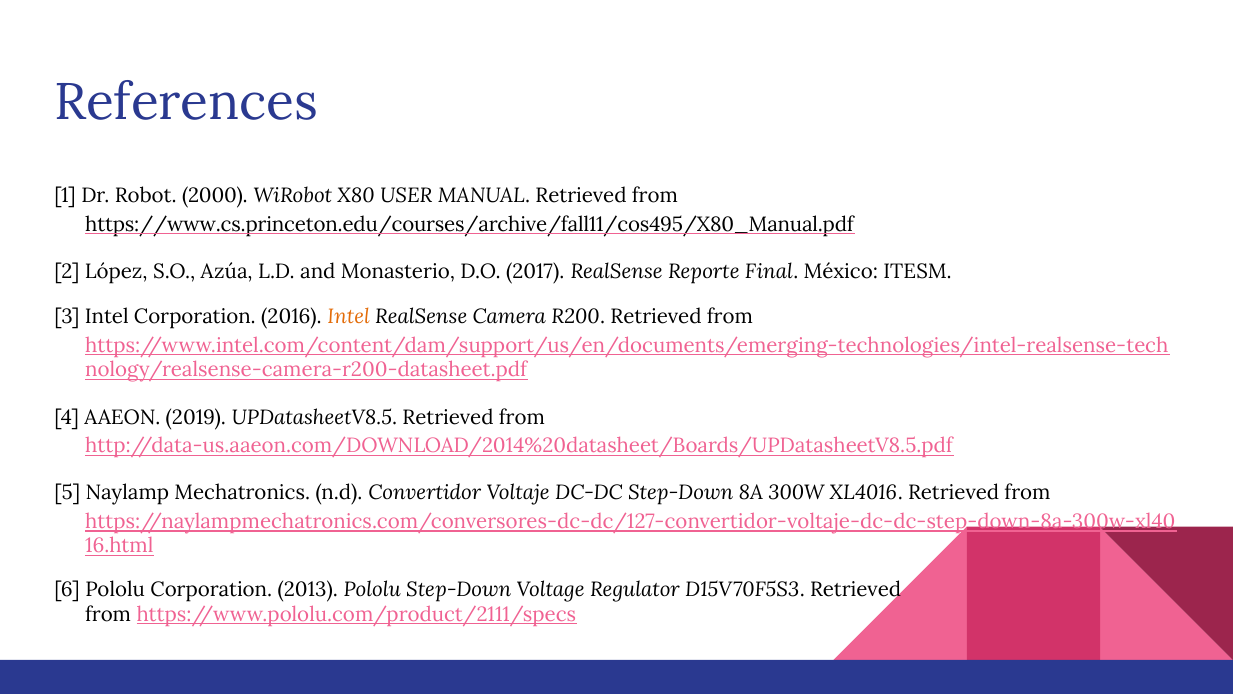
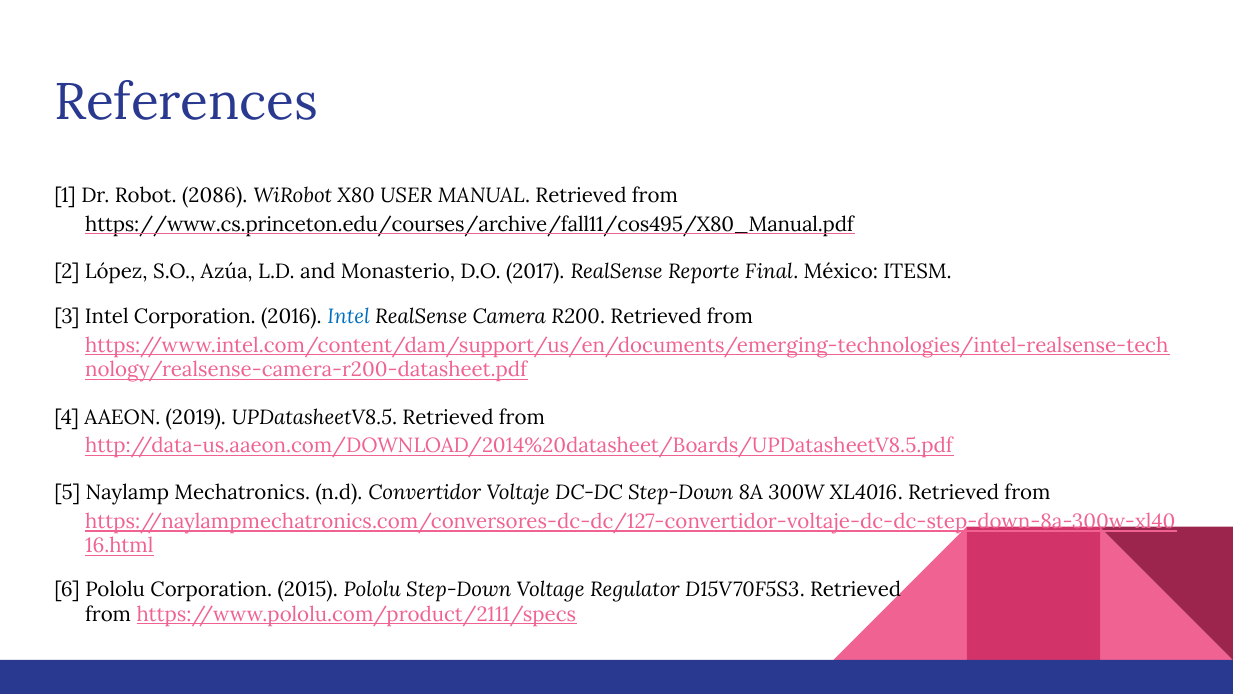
2000: 2000 -> 2086
Intel at (349, 317) colour: orange -> blue
2013: 2013 -> 2015
